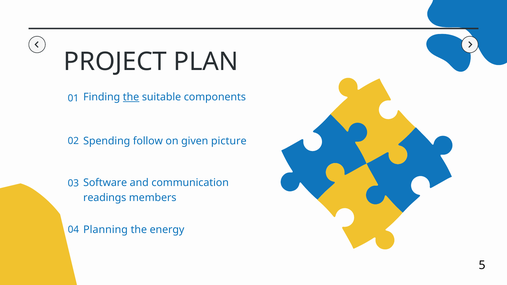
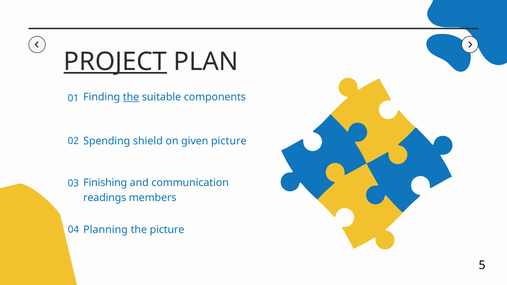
PROJECT underline: none -> present
follow: follow -> shield
Software: Software -> Finishing
the energy: energy -> picture
